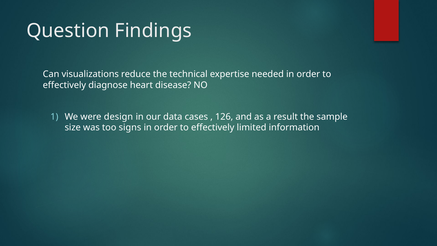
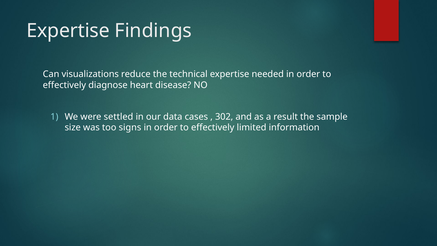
Question at (68, 31): Question -> Expertise
design: design -> settled
126: 126 -> 302
